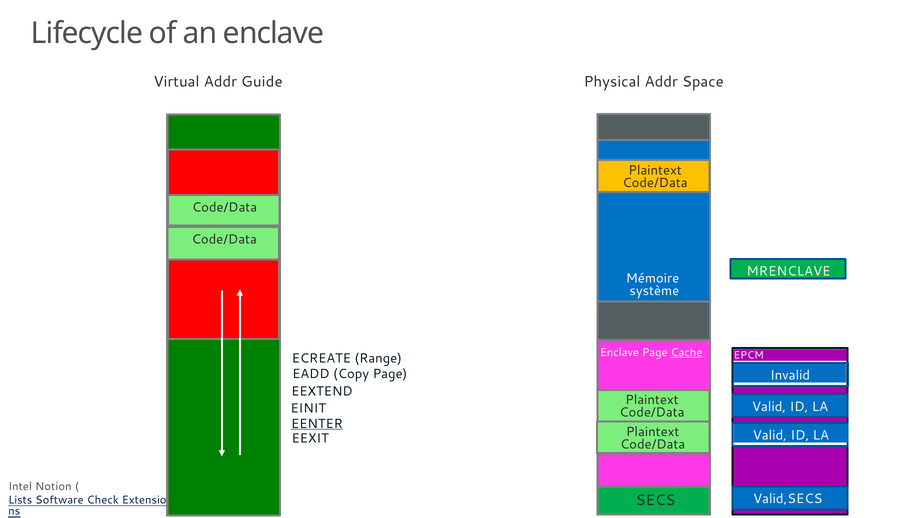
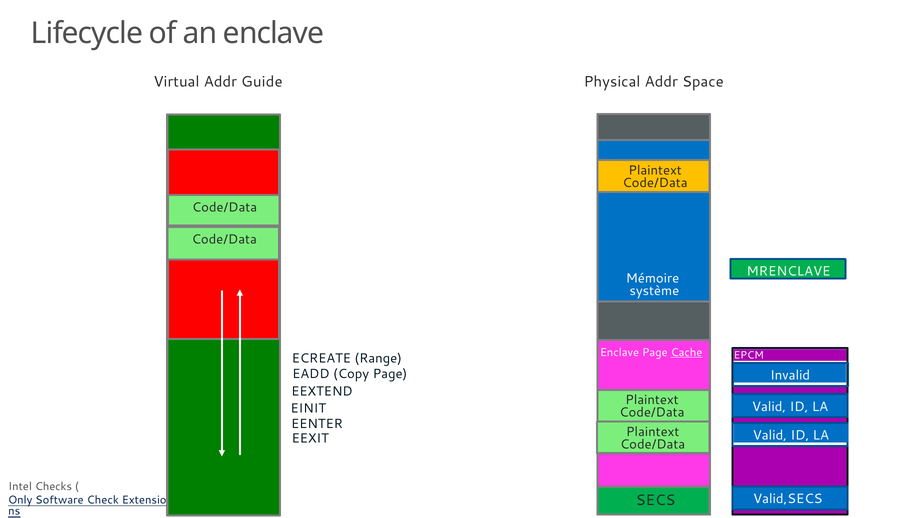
EENTER underline: present -> none
Notion: Notion -> Checks
Lists: Lists -> Only
